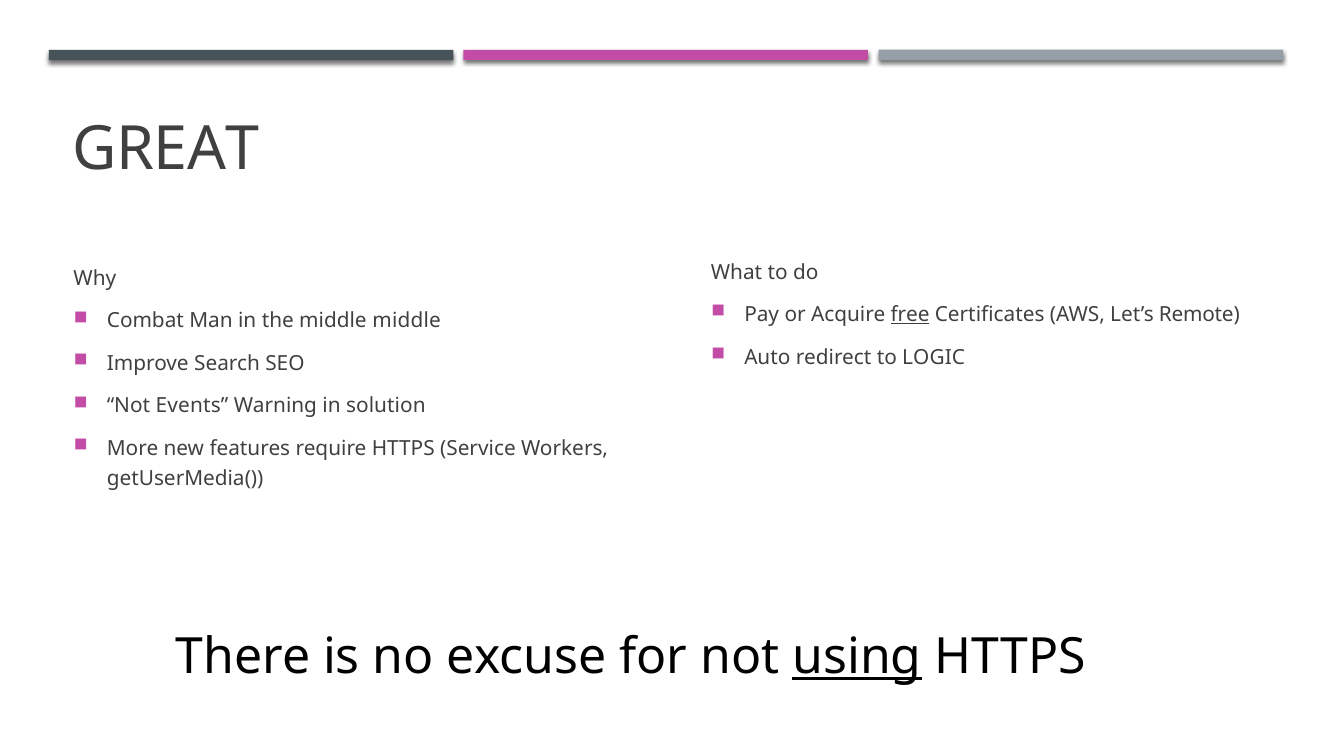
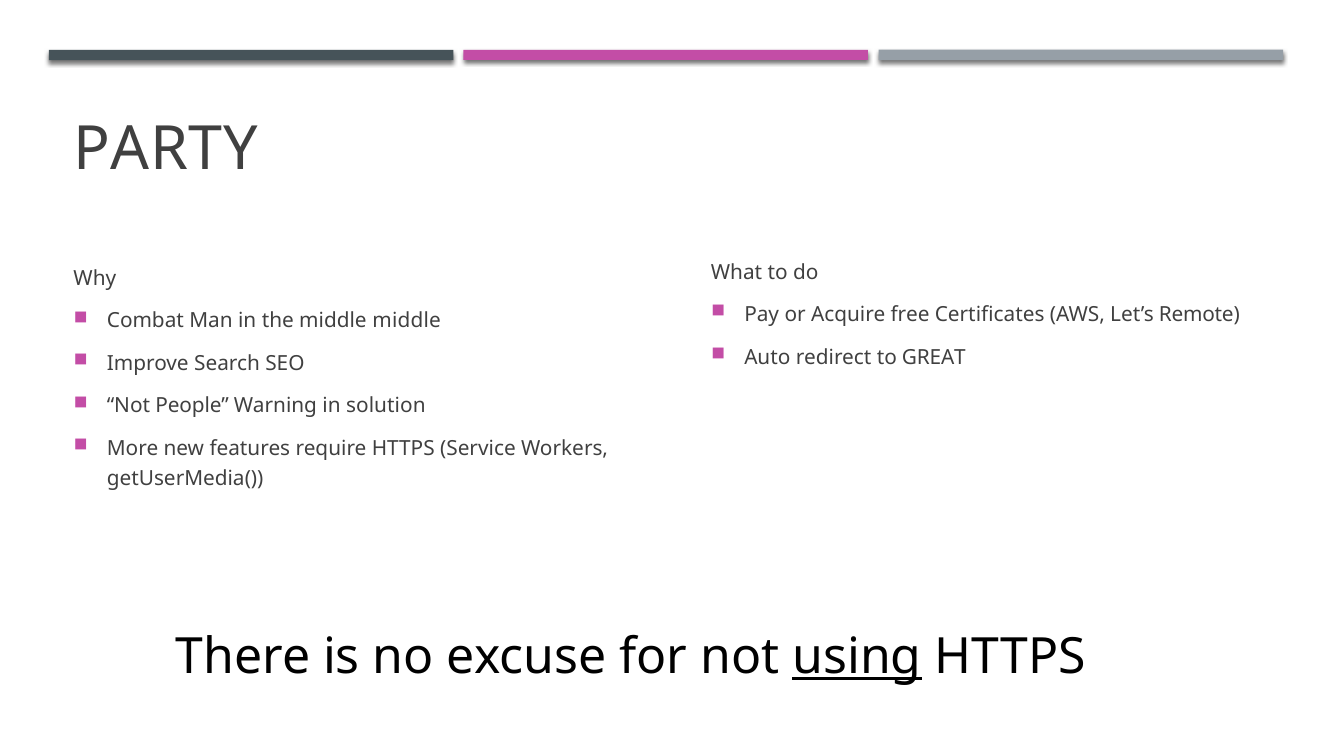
GREAT: GREAT -> PARTY
free underline: present -> none
LOGIC: LOGIC -> GREAT
Events: Events -> People
